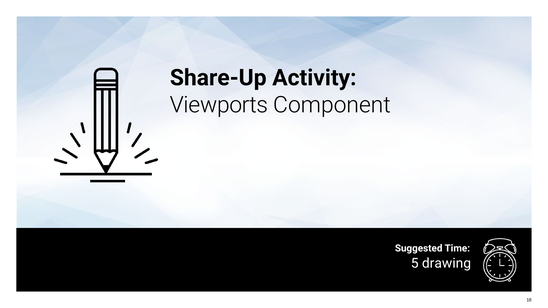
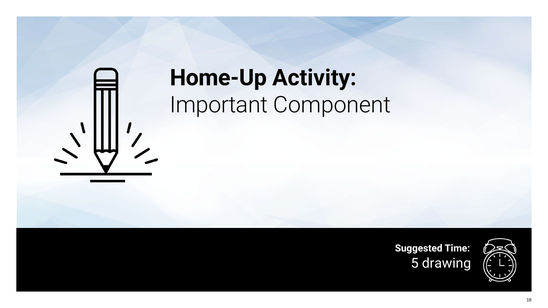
Share-Up: Share-Up -> Home-Up
Viewports: Viewports -> Important
